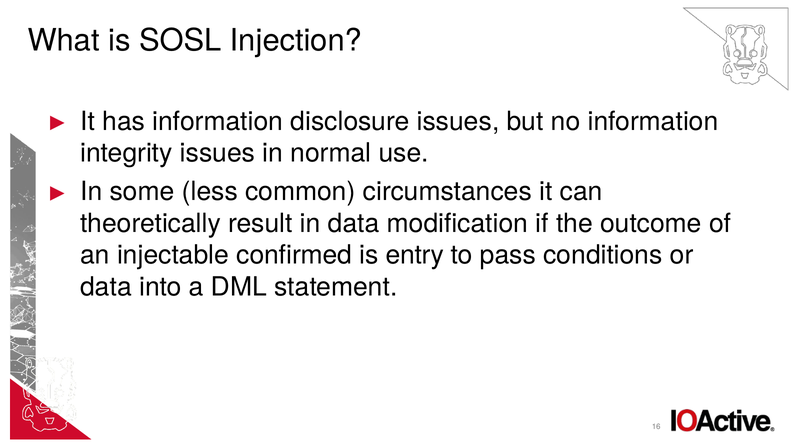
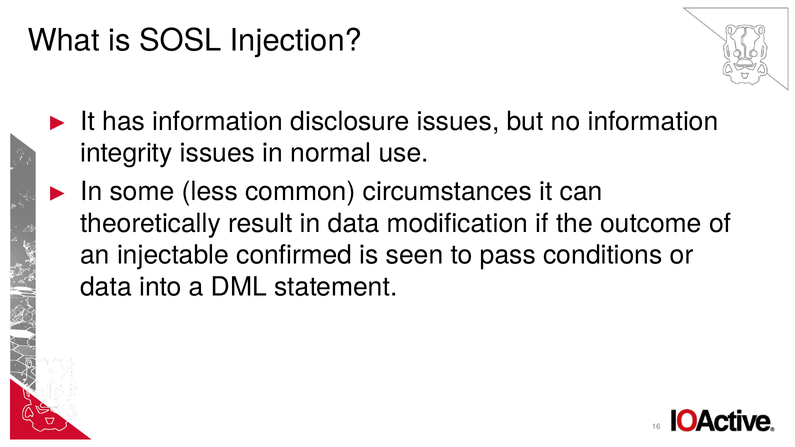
entry: entry -> seen
